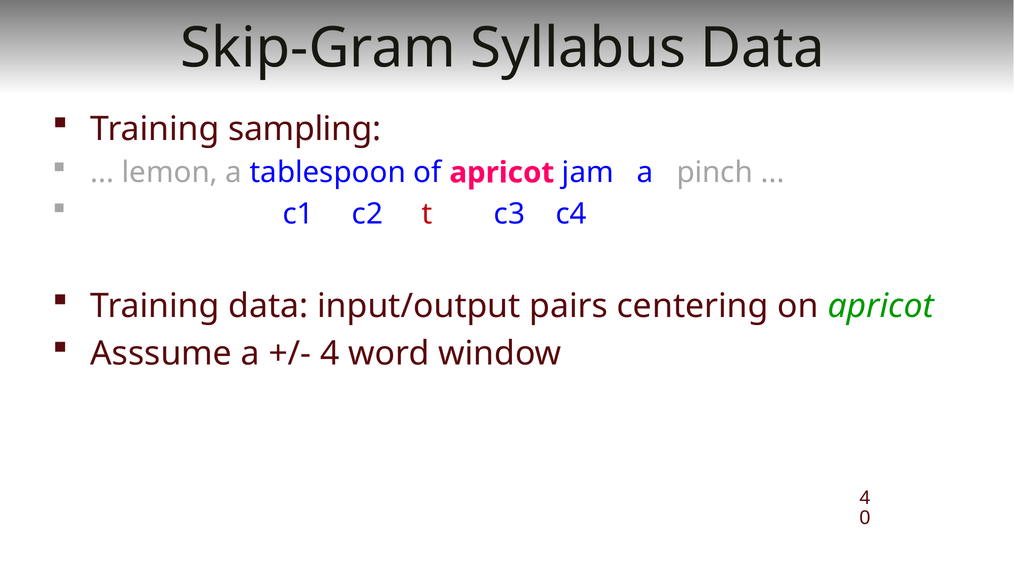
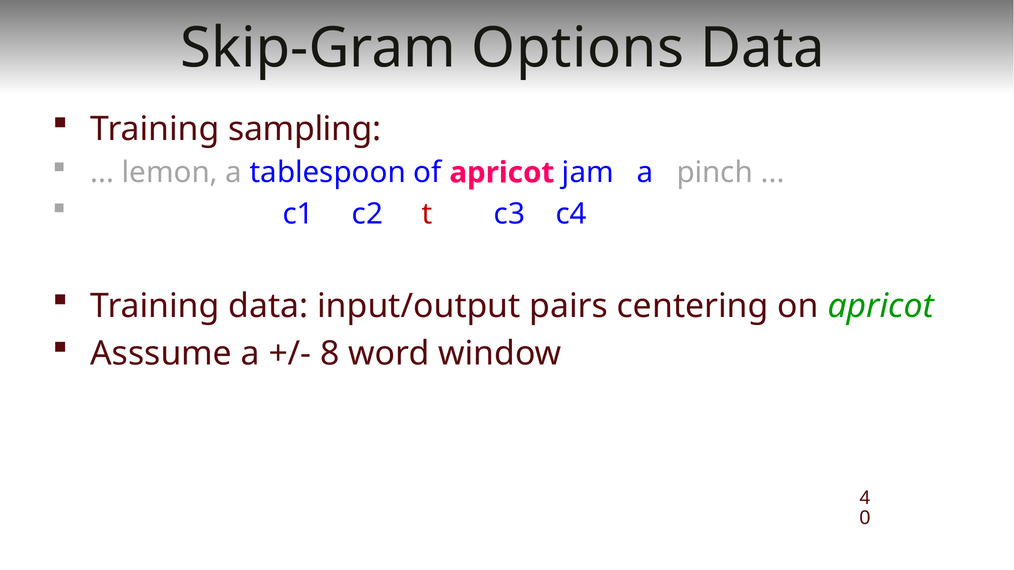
Syllabus: Syllabus -> Options
4 at (330, 354): 4 -> 8
